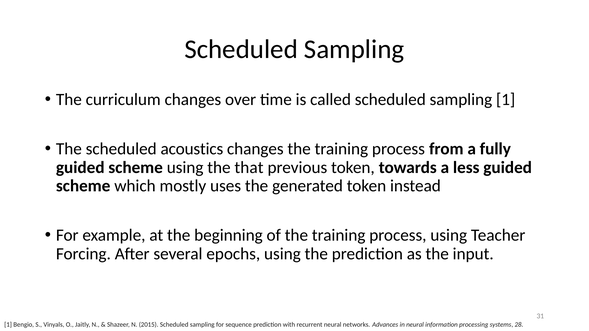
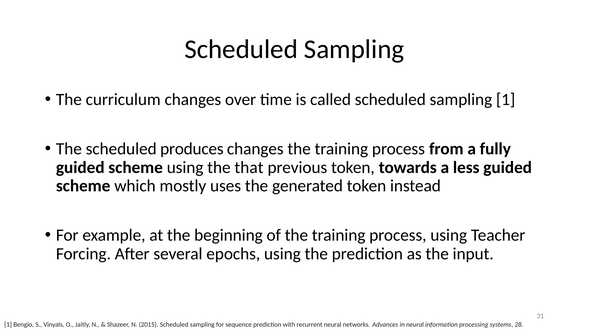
acoustics: acoustics -> produces
